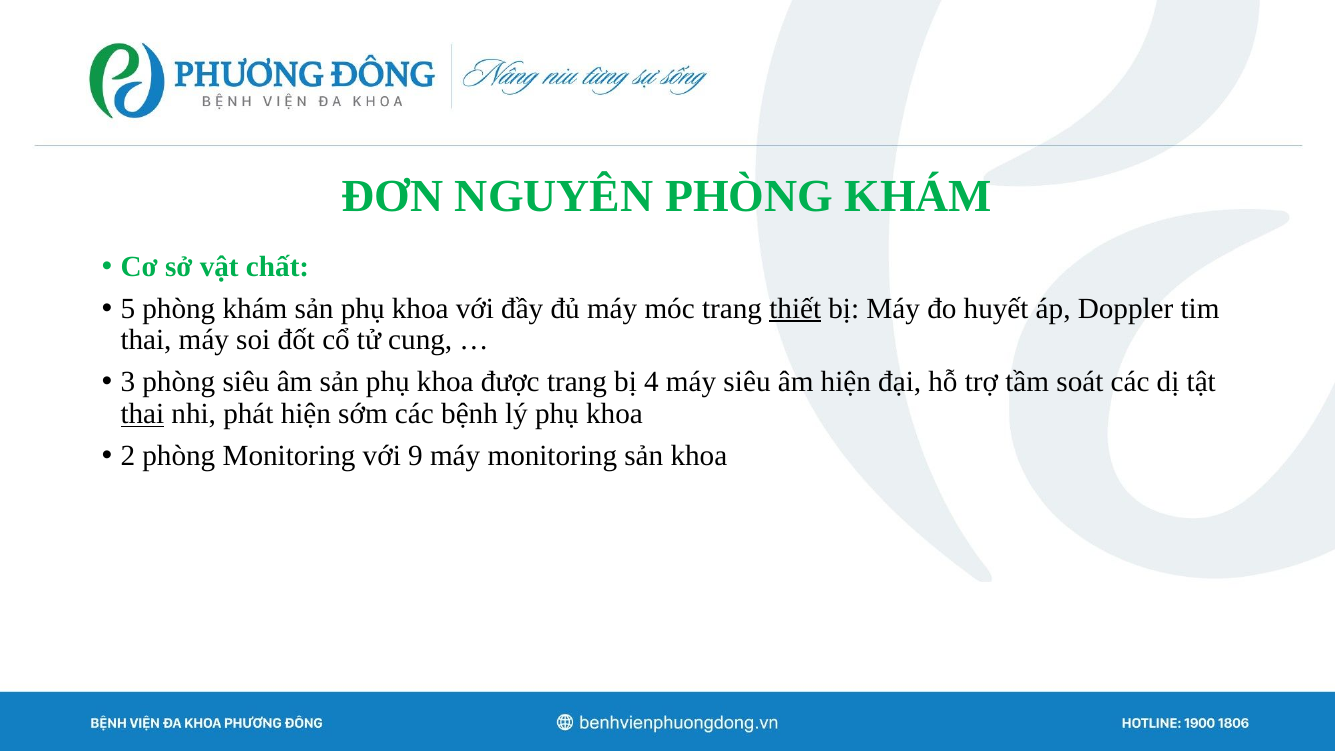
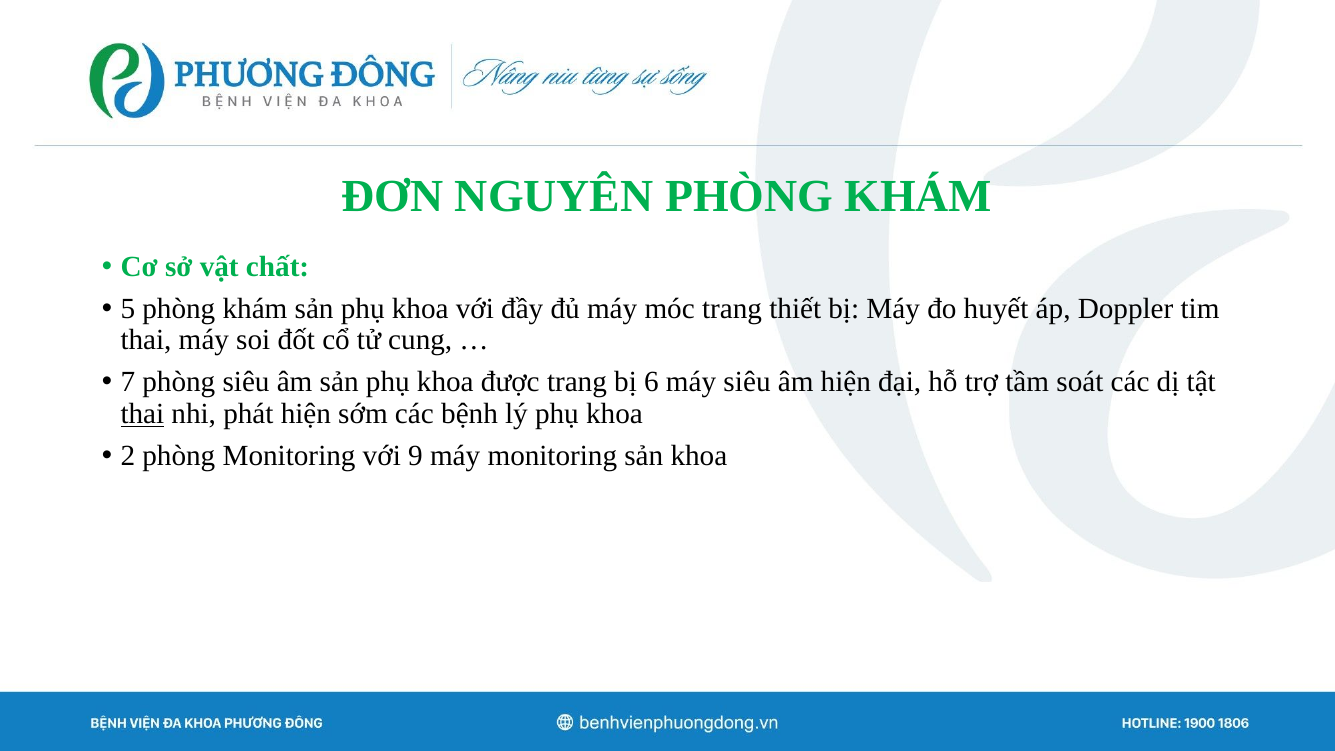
thiết underline: present -> none
3: 3 -> 7
4: 4 -> 6
